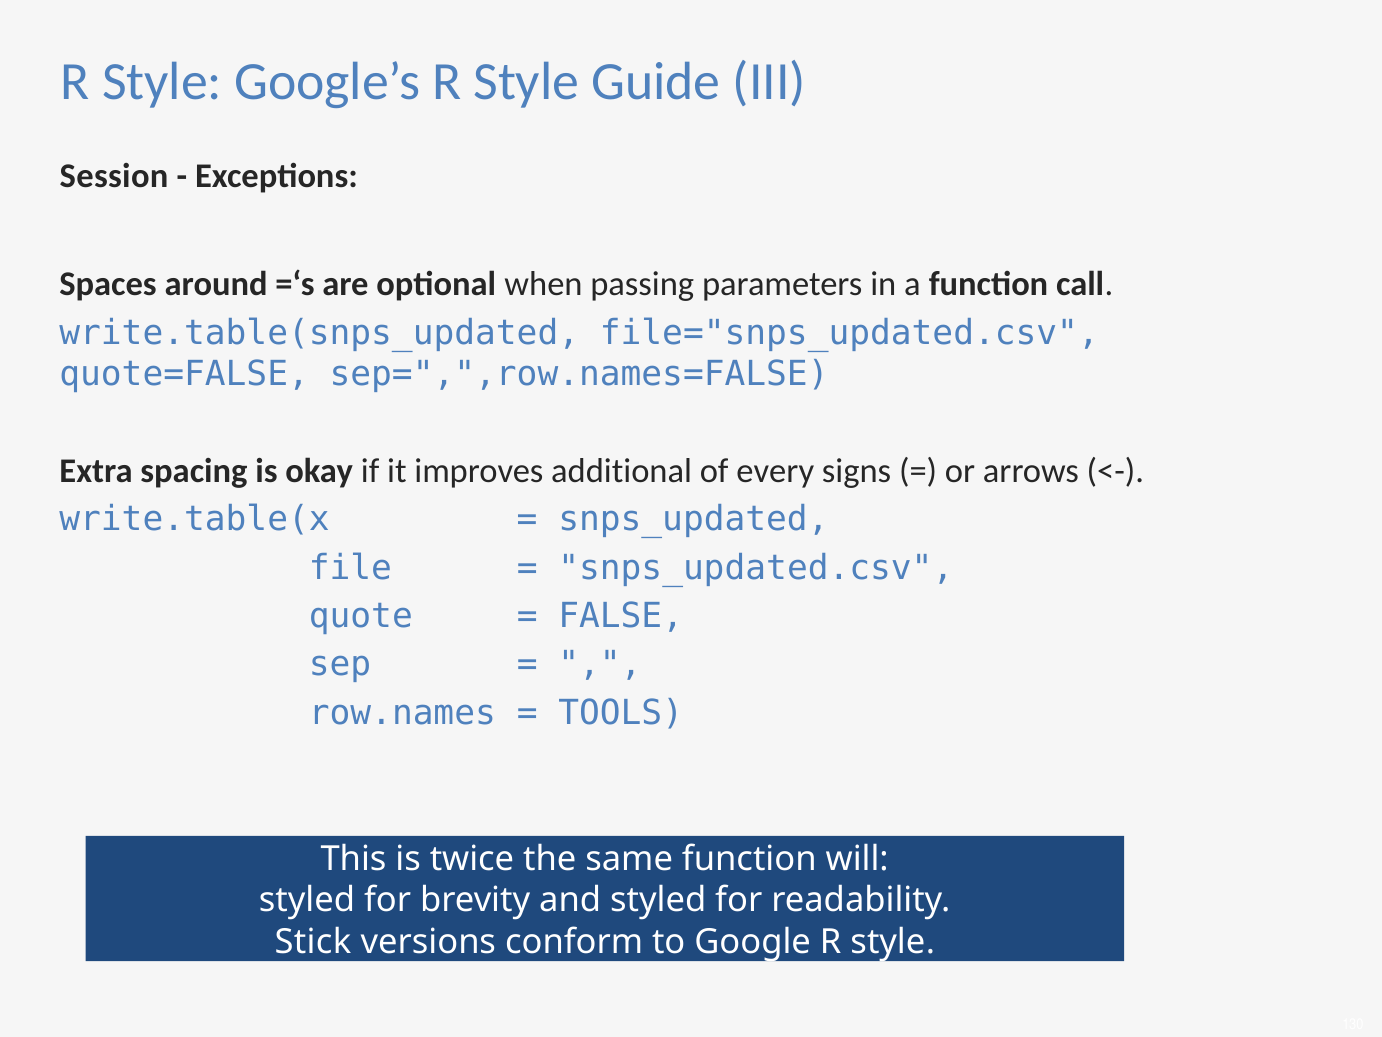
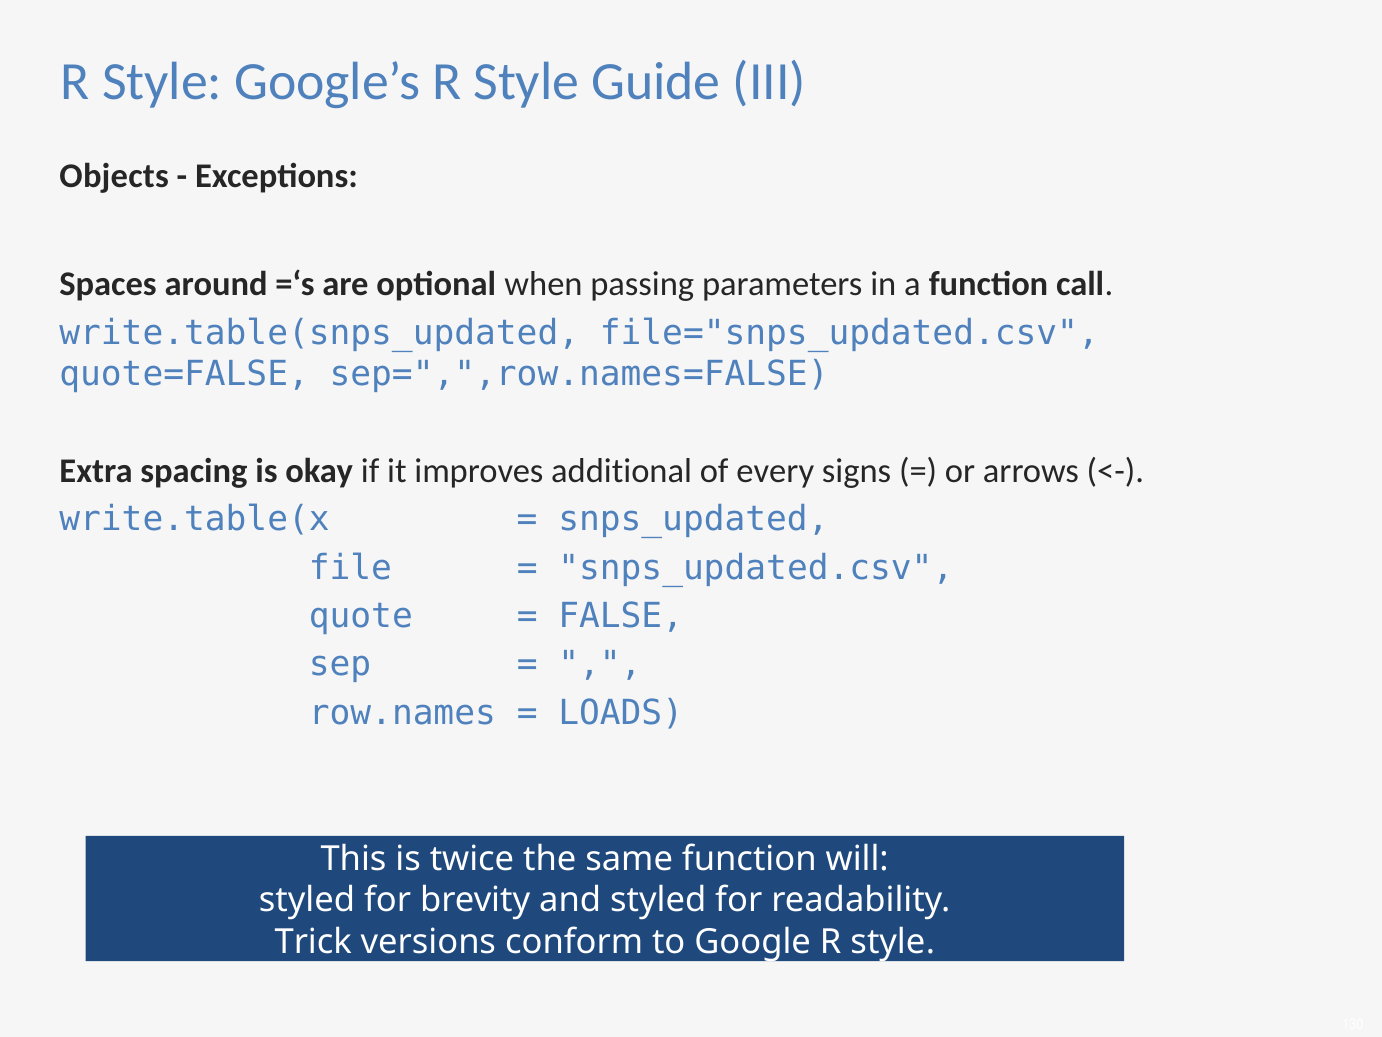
Session: Session -> Objects
TOOLS: TOOLS -> LOADS
Stick: Stick -> Trick
